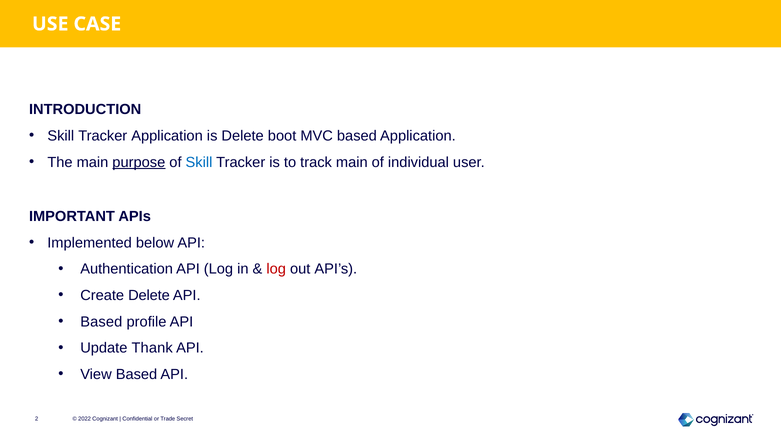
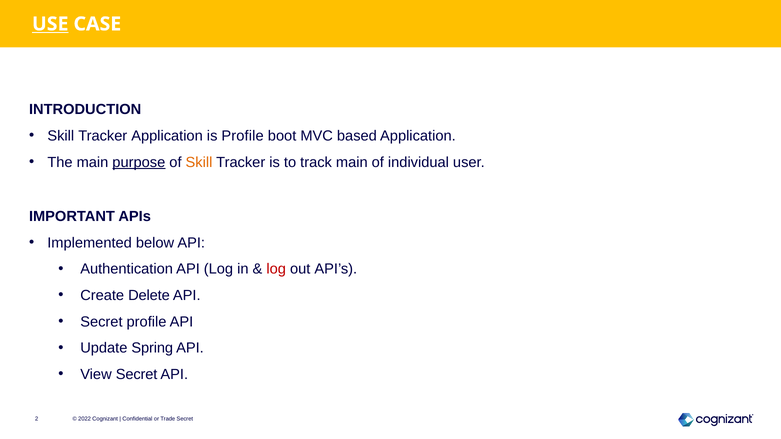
USE underline: none -> present
is Delete: Delete -> Profile
Skill at (199, 162) colour: blue -> orange
Based at (101, 322): Based -> Secret
Thank: Thank -> Spring
View Based: Based -> Secret
